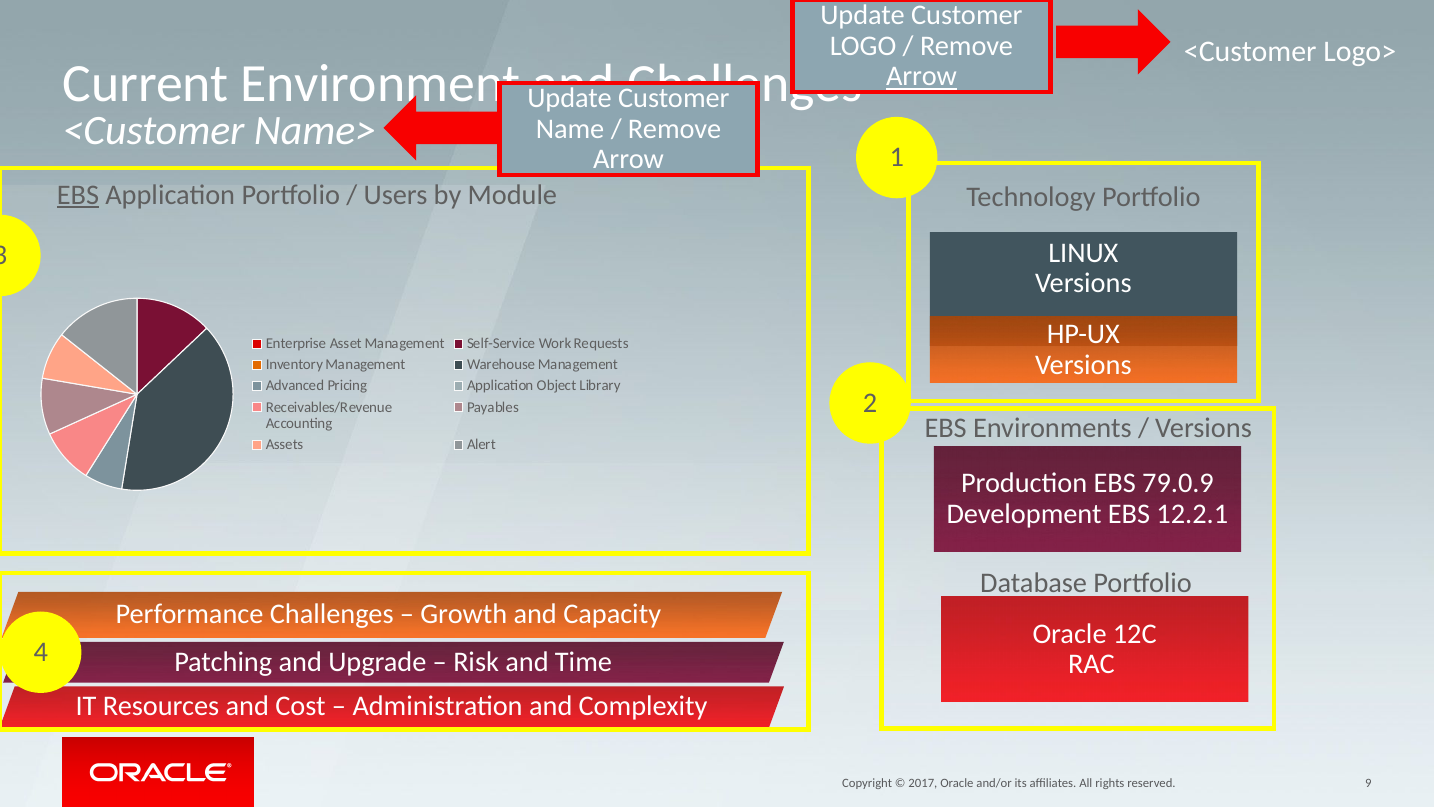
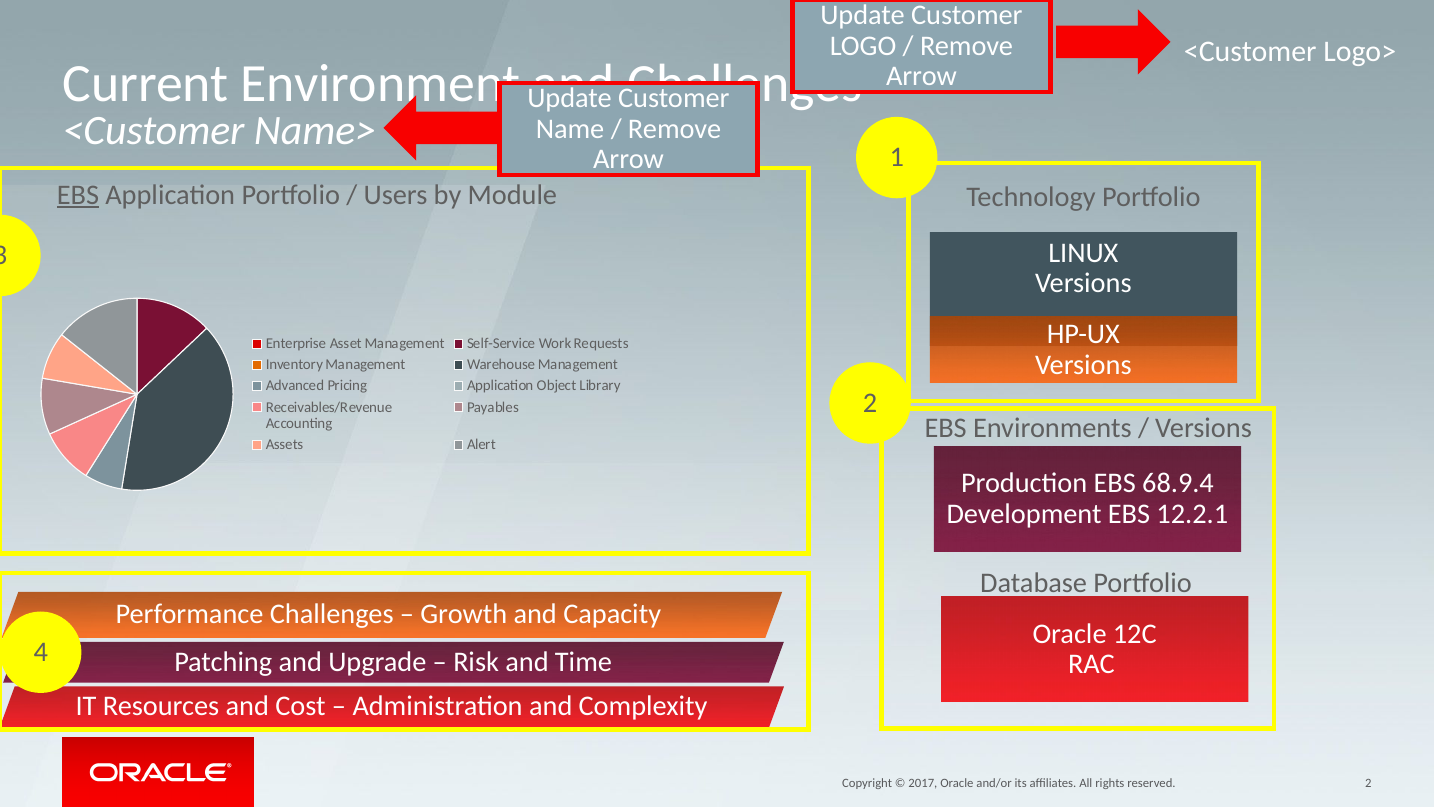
Arrow at (922, 77) underline: present -> none
79.0.9: 79.0.9 -> 68.9.4
9 at (1368, 783): 9 -> 2
